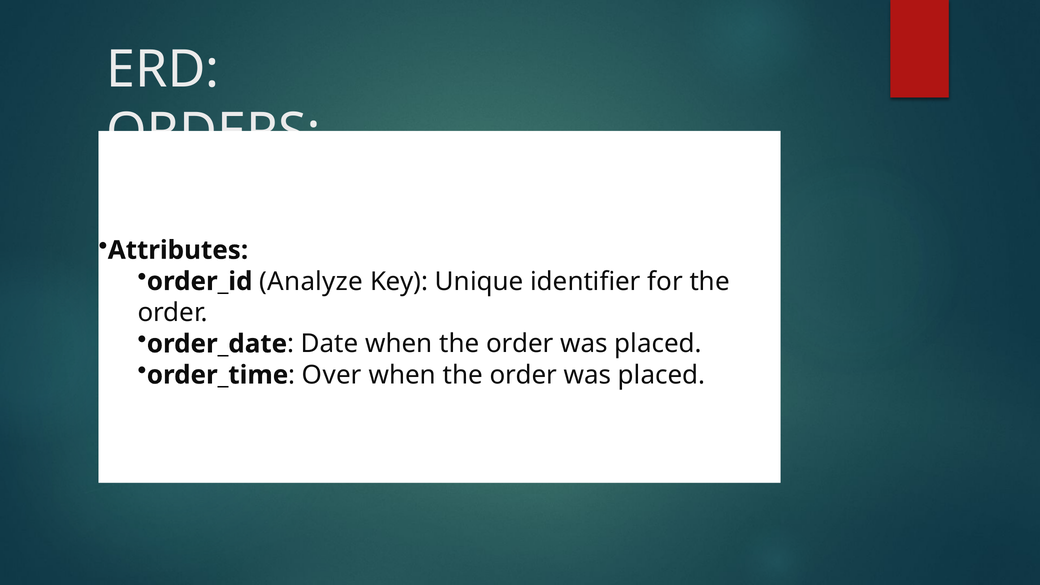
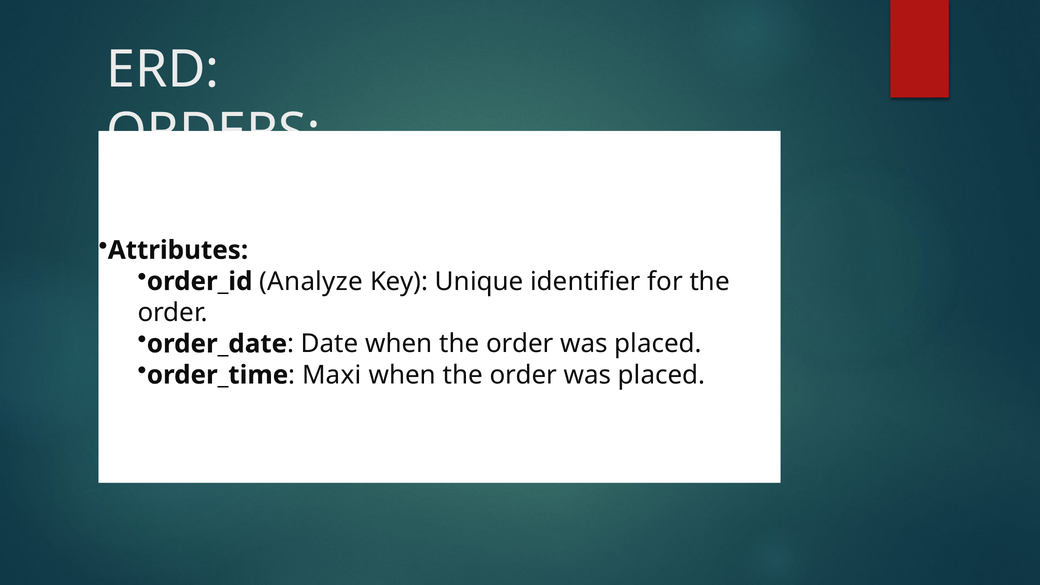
Over: Over -> Maxi
